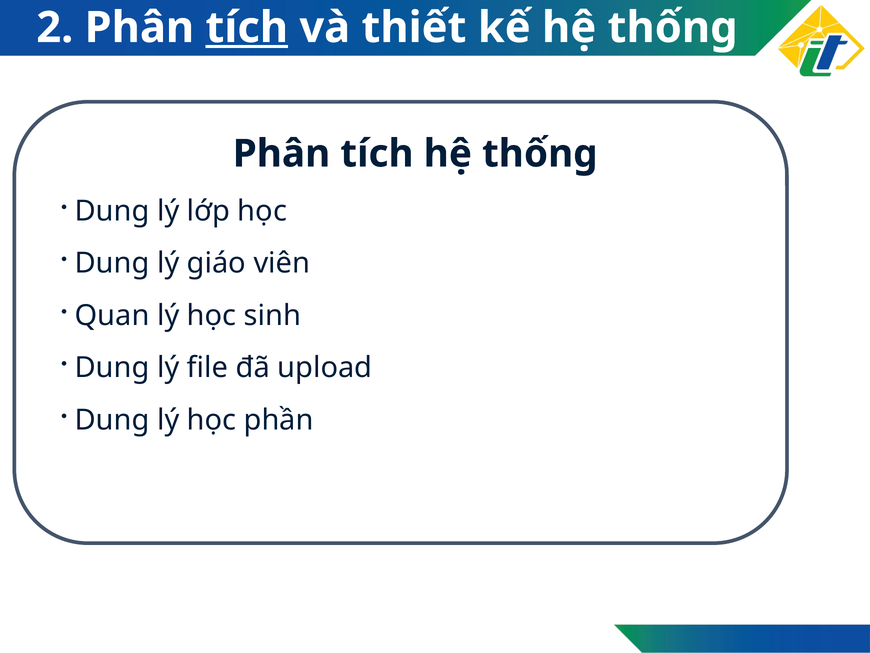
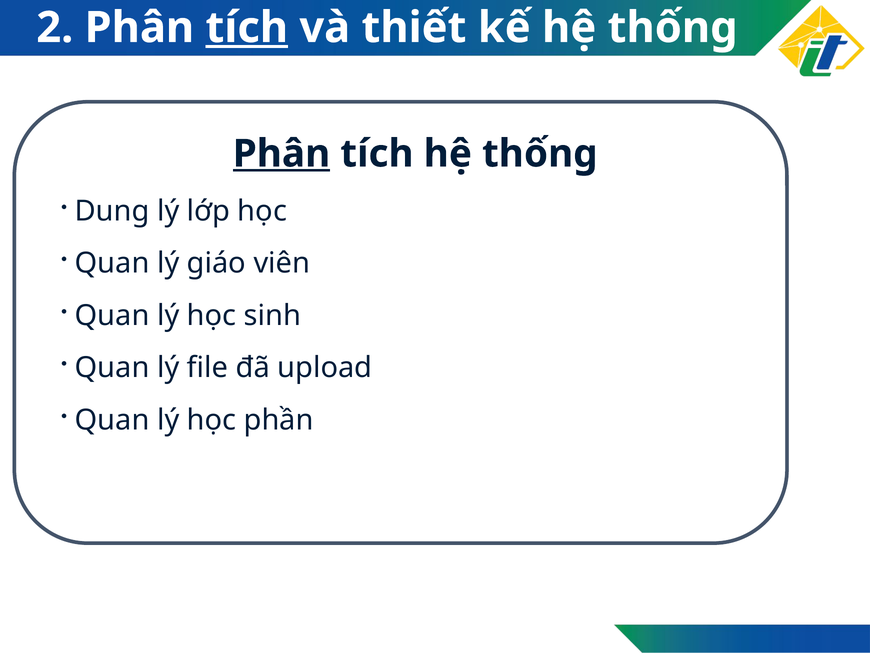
Phân at (281, 154) underline: none -> present
Dung at (112, 263): Dung -> Quan
Dung at (112, 368): Dung -> Quan
Dung at (112, 420): Dung -> Quan
